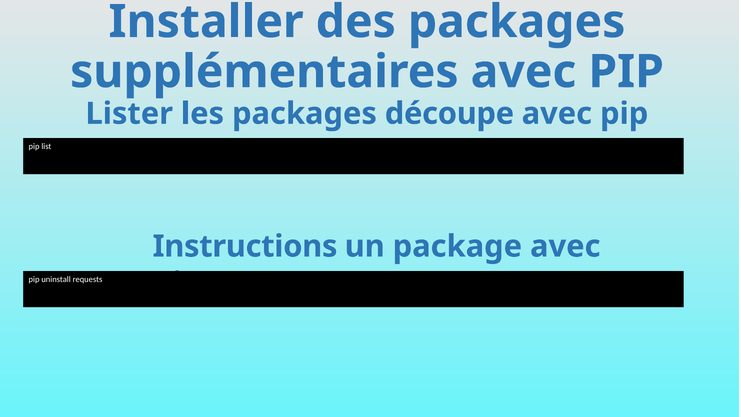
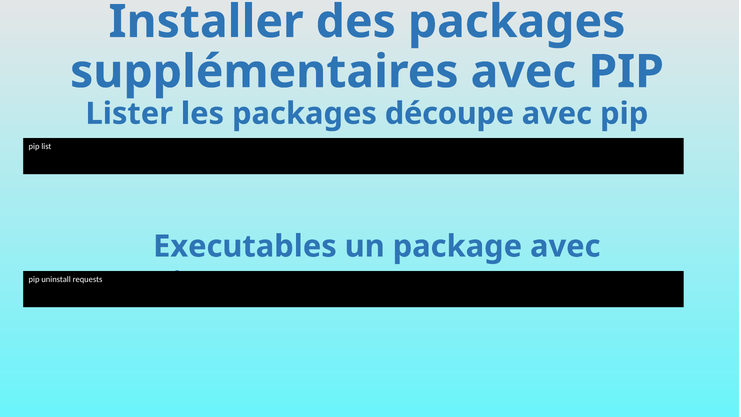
Instructions: Instructions -> Executables
